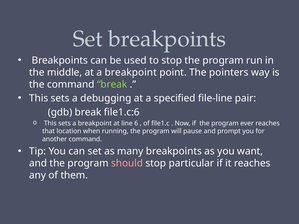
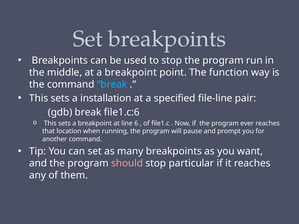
pointers: pointers -> function
break at (112, 84) colour: light green -> light blue
debugging: debugging -> installation
